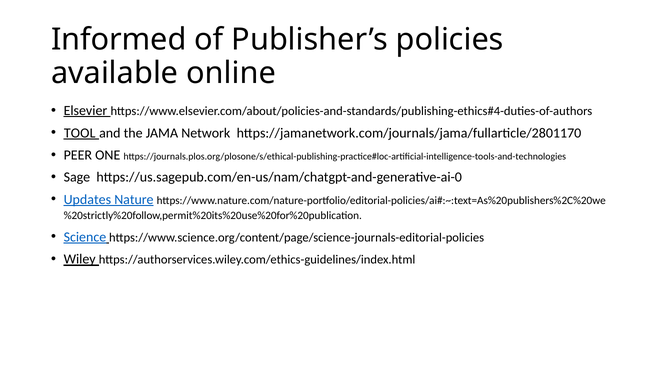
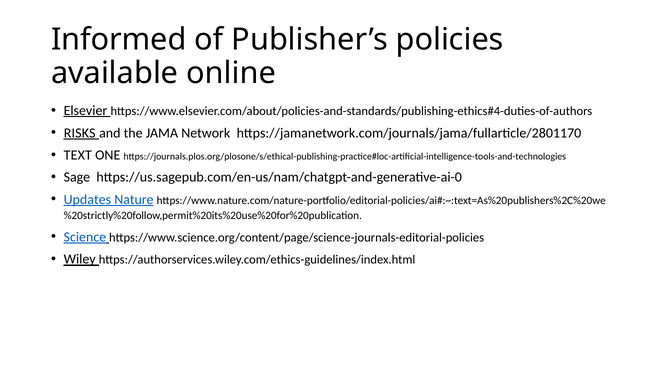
TOOL: TOOL -> RISKS
PEER: PEER -> TEXT
